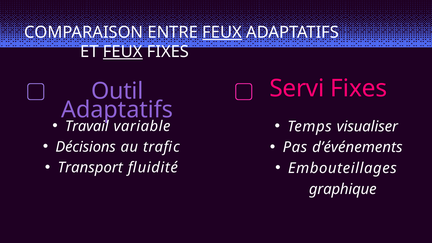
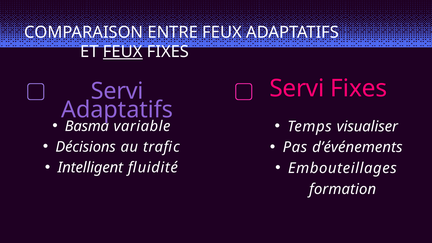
FEUX at (222, 32) underline: present -> none
Outil at (117, 91): Outil -> Servi
Travail: Travail -> Basma
Transport: Transport -> Intelligent
graphique: graphique -> formation
